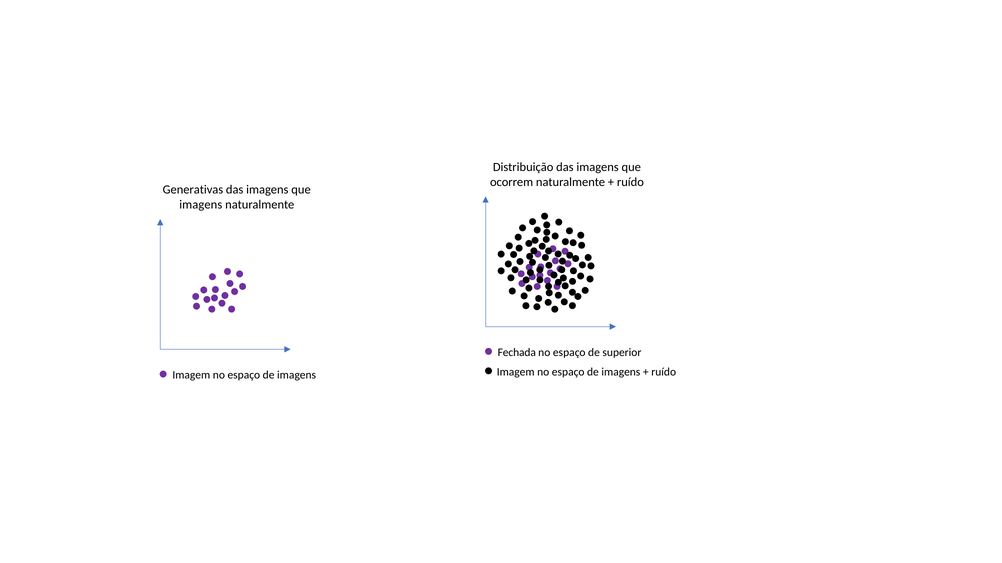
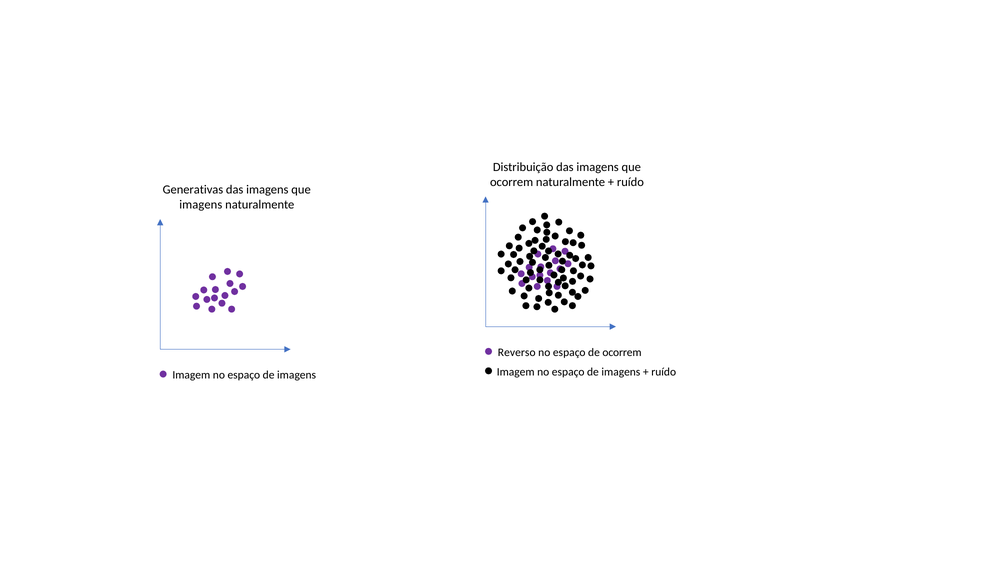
Fechada: Fechada -> Reverso
de superior: superior -> ocorrem
